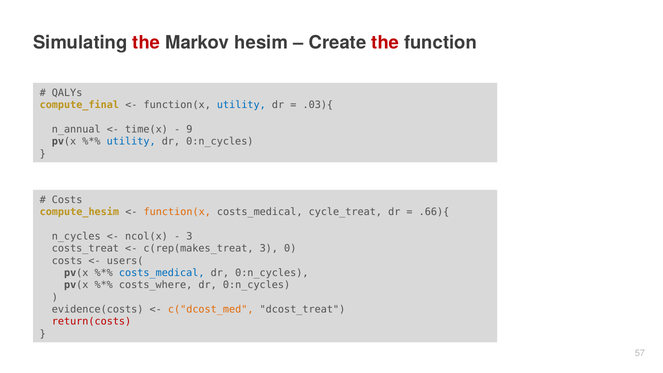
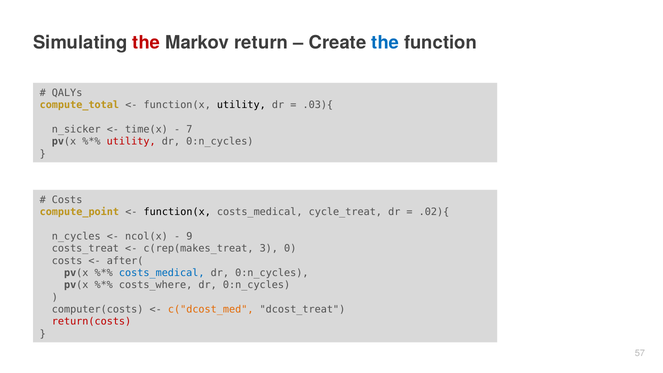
hesim: hesim -> return
the at (385, 43) colour: red -> blue
compute_final: compute_final -> compute_total
utility at (241, 105) colour: blue -> black
n_annual: n_annual -> n_sicker
9: 9 -> 7
utility at (131, 142) colour: blue -> red
compute_hesim: compute_hesim -> compute_point
function(x at (177, 212) colour: orange -> black
.66){: .66){ -> .02){
3 at (189, 236): 3 -> 9
users(: users( -> after(
evidence(costs: evidence(costs -> computer(costs
